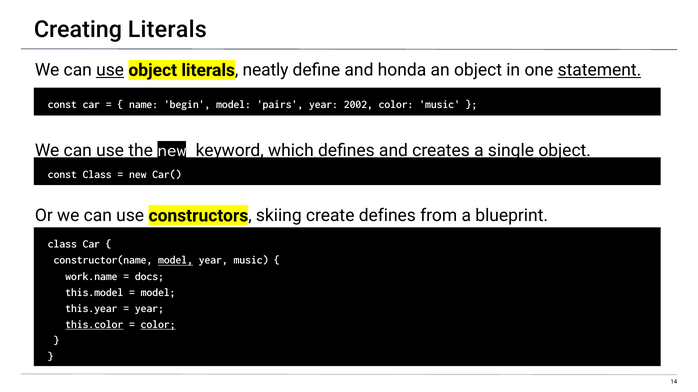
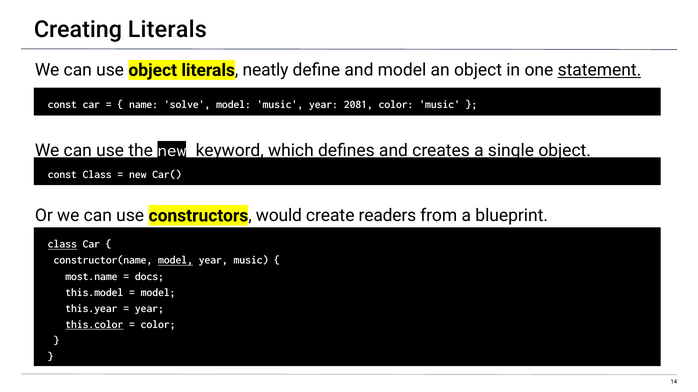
use at (110, 70) underline: present -> none
and honda: honda -> model
begin: begin -> solve
model pairs: pairs -> music
2002: 2002 -> 2081
skiing: skiing -> would
create defines: defines -> readers
class at (62, 245) underline: none -> present
work.name: work.name -> most.name
color at (158, 325) underline: present -> none
